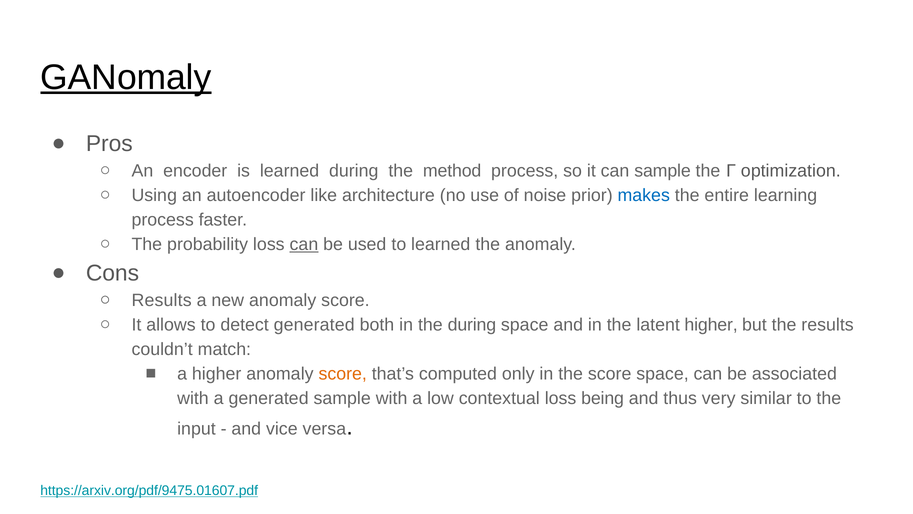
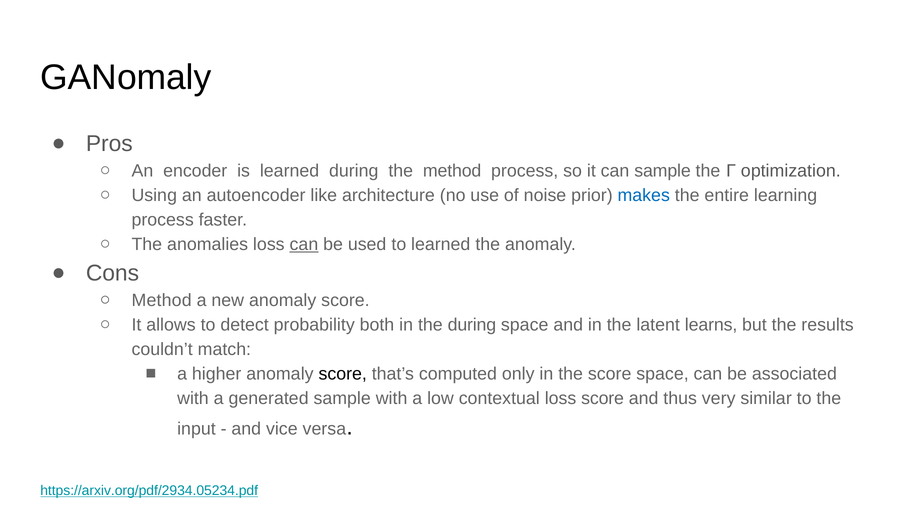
GANomaly underline: present -> none
probability: probability -> anomalies
Results at (162, 300): Results -> Method
detect generated: generated -> probability
latent higher: higher -> learns
score at (343, 374) colour: orange -> black
loss being: being -> score
https://arxiv.org/pdf/9475.01607.pdf: https://arxiv.org/pdf/9475.01607.pdf -> https://arxiv.org/pdf/2934.05234.pdf
